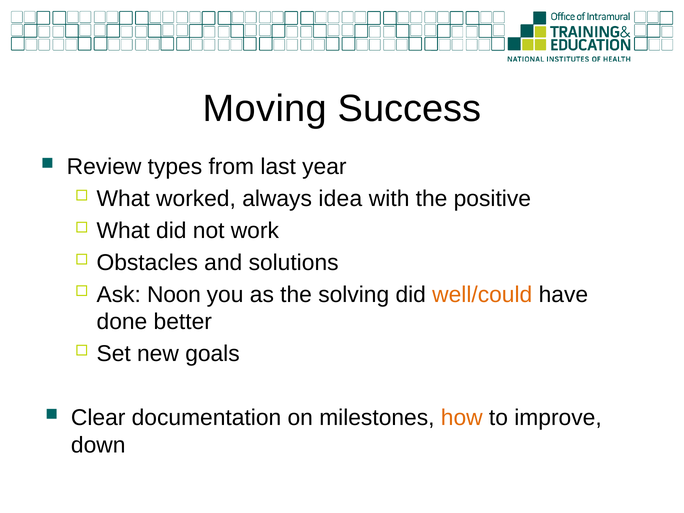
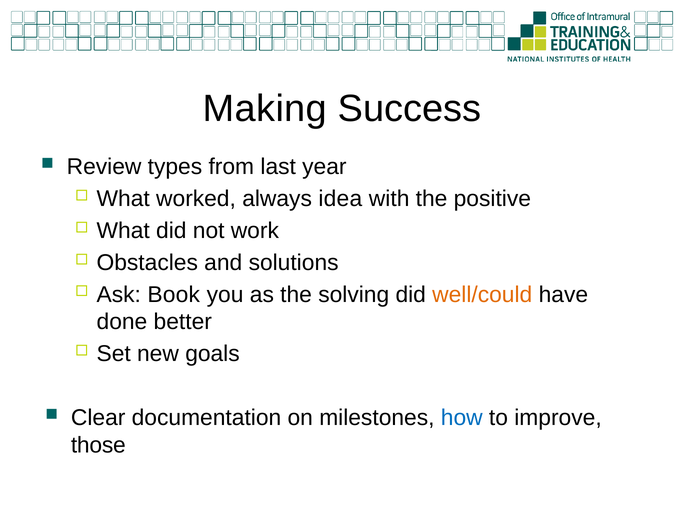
Moving: Moving -> Making
Noon: Noon -> Book
how colour: orange -> blue
down: down -> those
